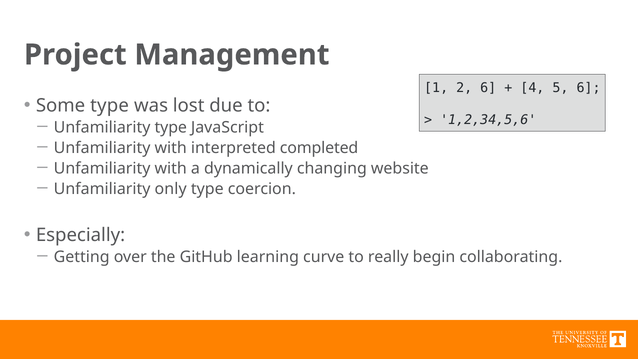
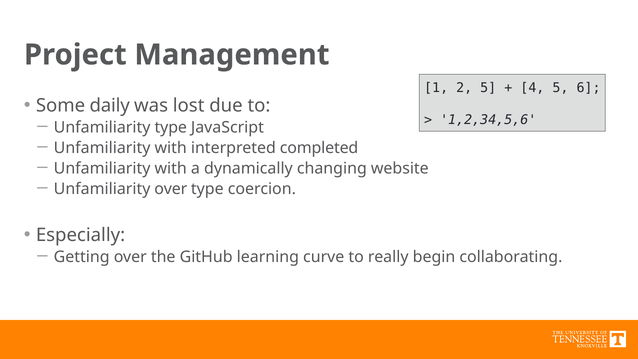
2 6: 6 -> 5
Some type: type -> daily
Unfamiliarity only: only -> over
